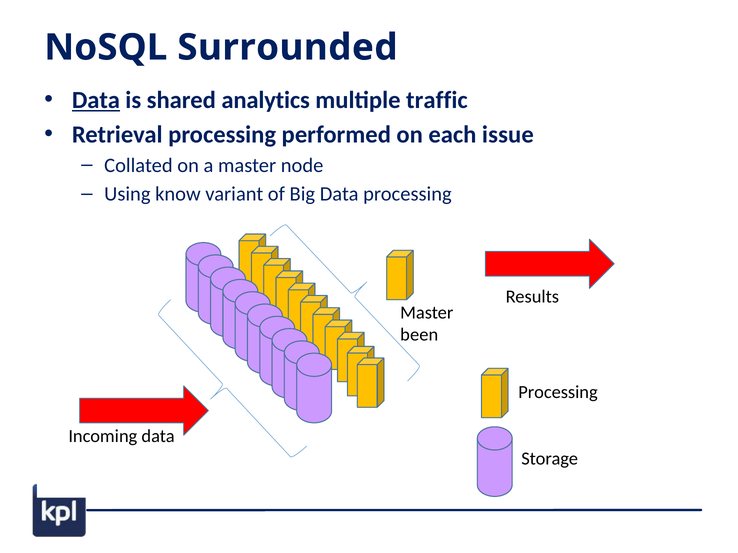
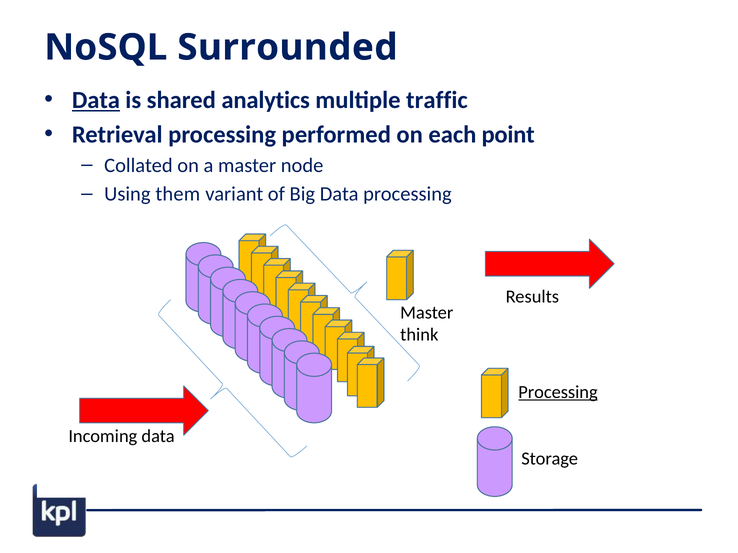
issue: issue -> point
know: know -> them
been: been -> think
Processing at (558, 393) underline: none -> present
